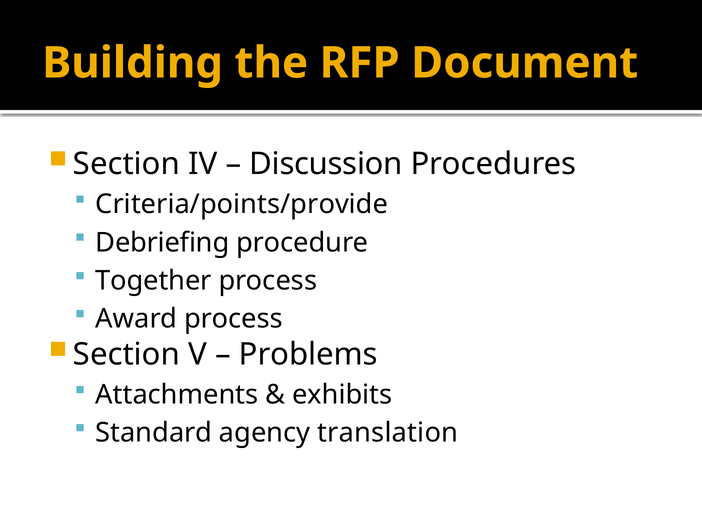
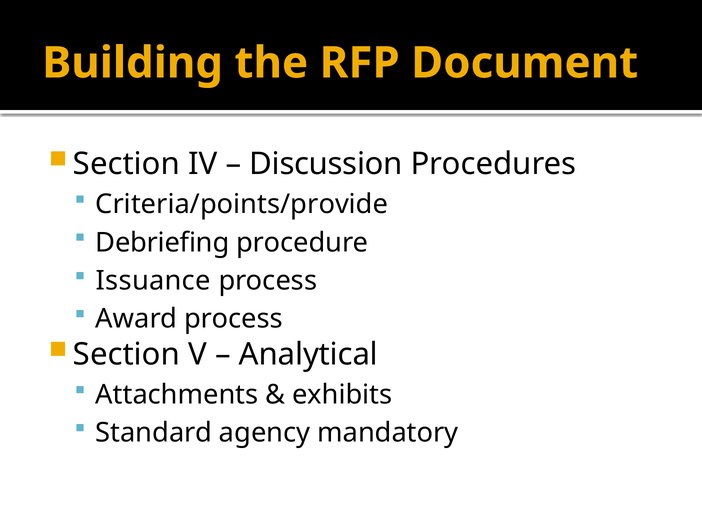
Together: Together -> Issuance
Problems: Problems -> Analytical
translation: translation -> mandatory
